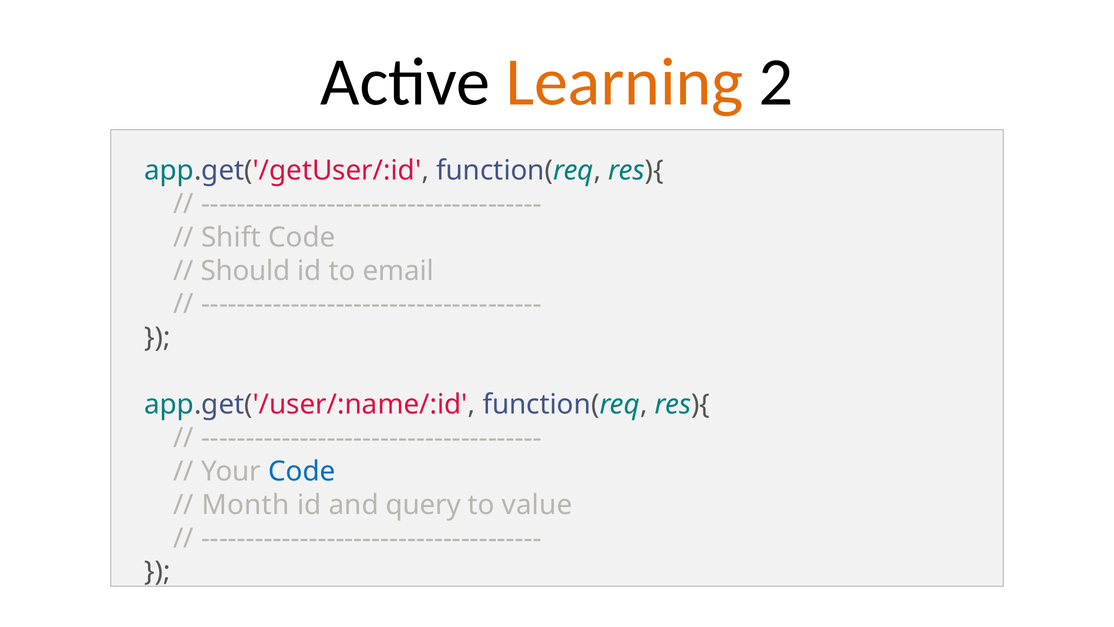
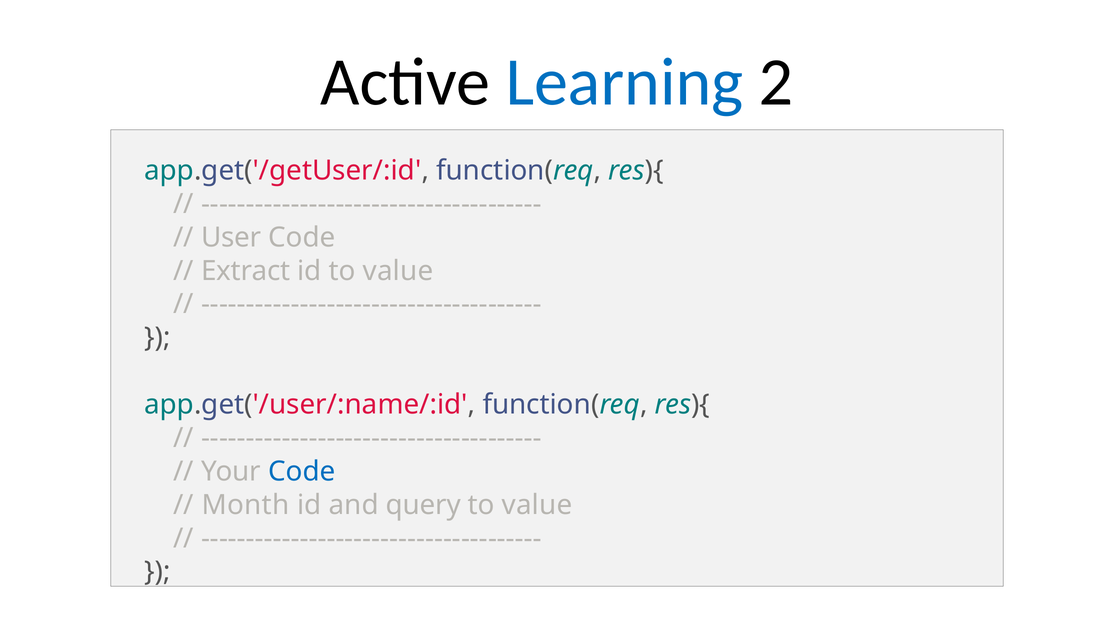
Learning colour: orange -> blue
Shift: Shift -> User
Should: Should -> Extract
id to email: email -> value
